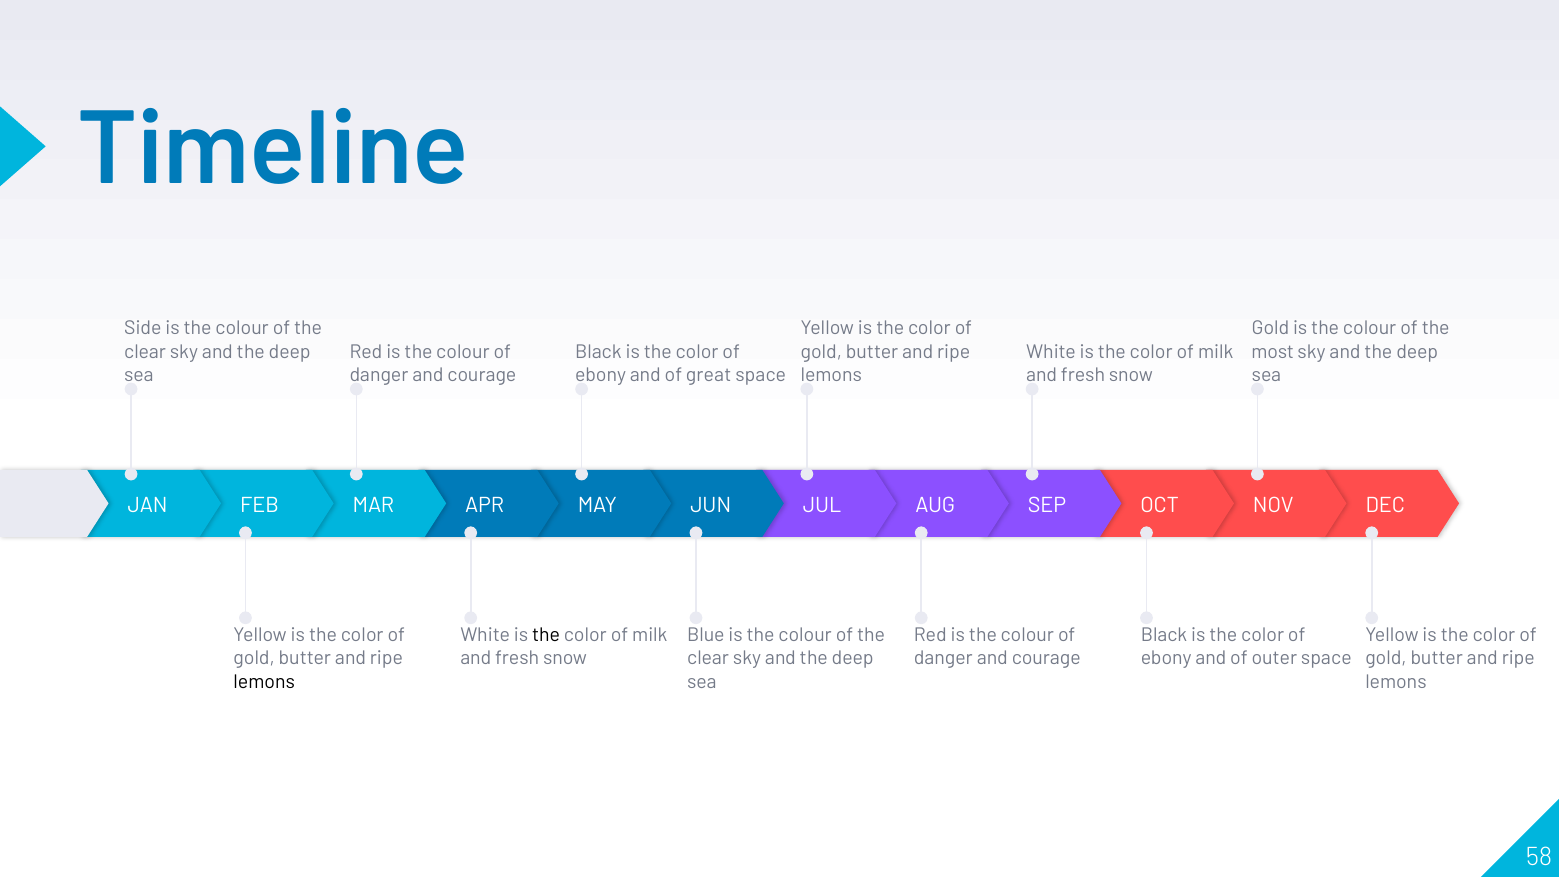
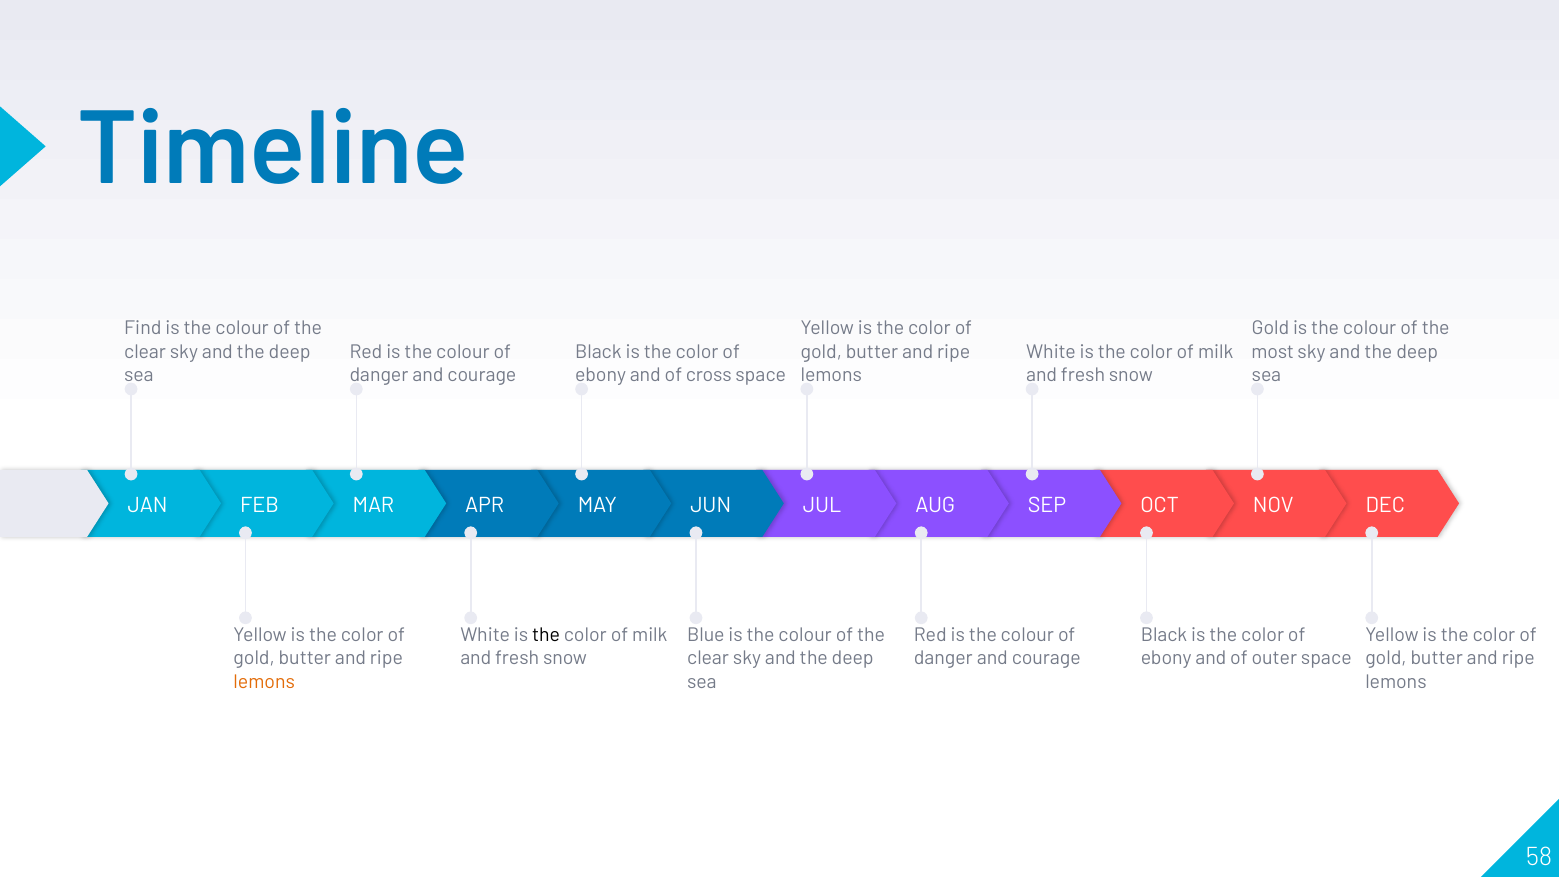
Side: Side -> Find
great: great -> cross
lemons at (264, 682) colour: black -> orange
